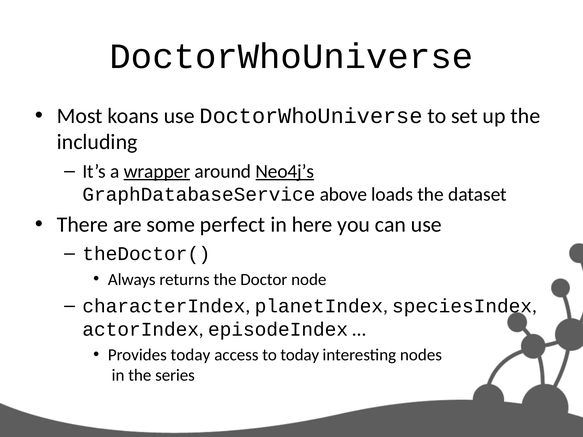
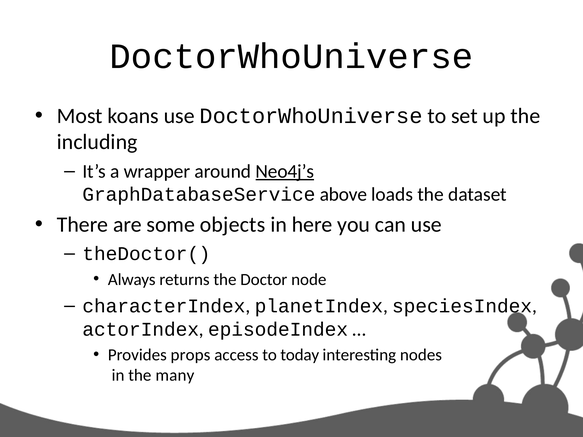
wrapper underline: present -> none
perfect: perfect -> objects
Provides today: today -> props
series: series -> many
